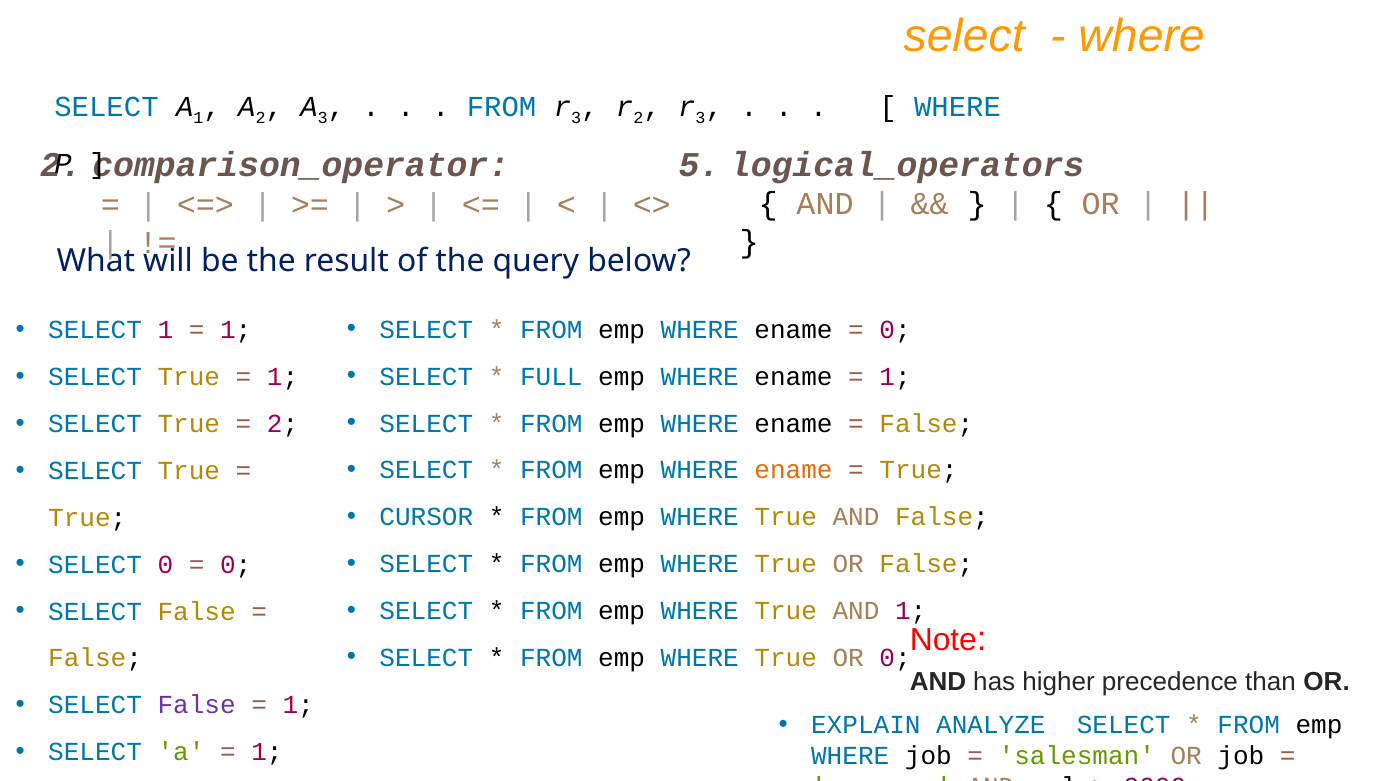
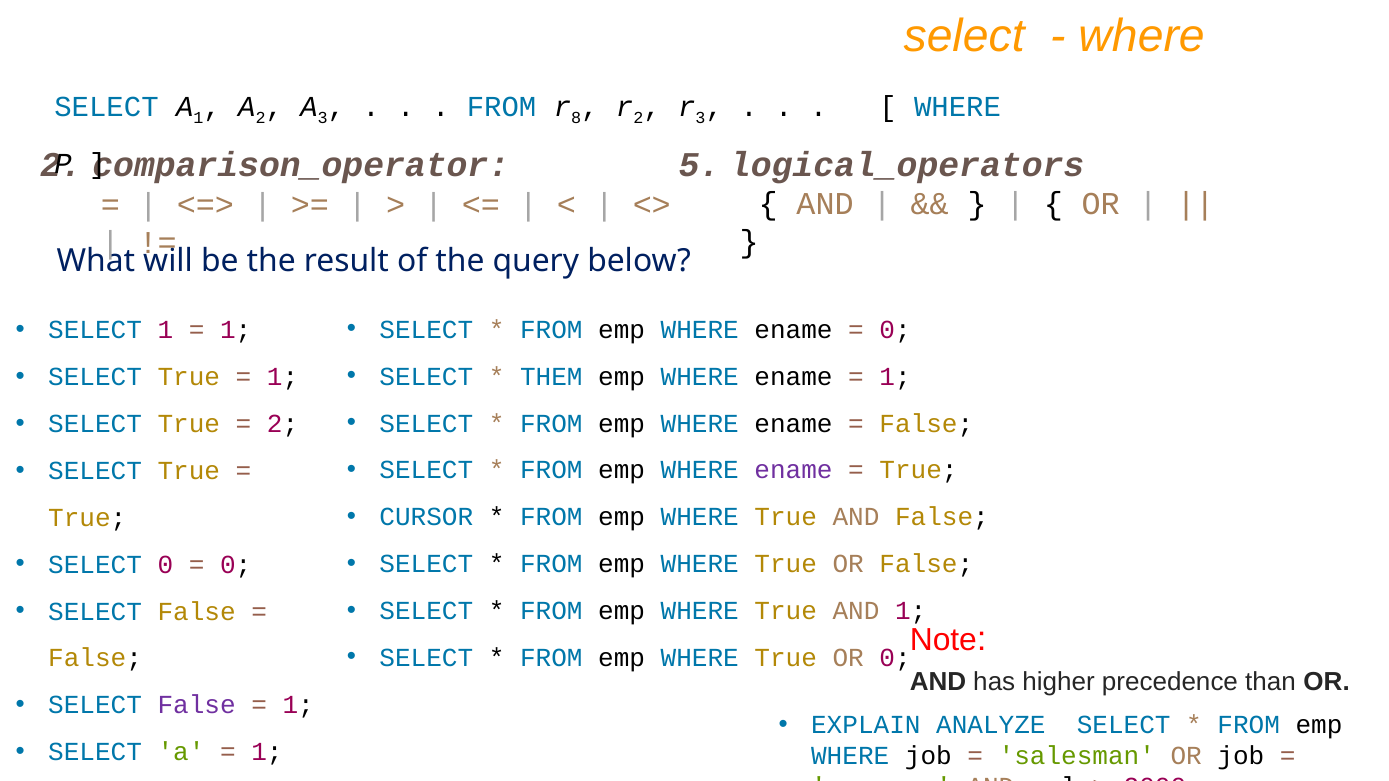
3 at (576, 118): 3 -> 8
FULL: FULL -> THEM
ename at (794, 470) colour: orange -> purple
